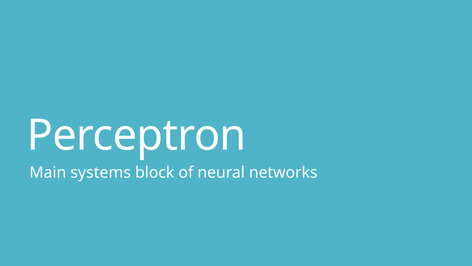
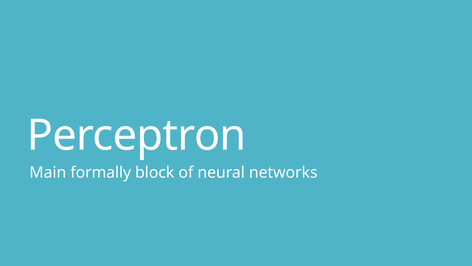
systems: systems -> formally
